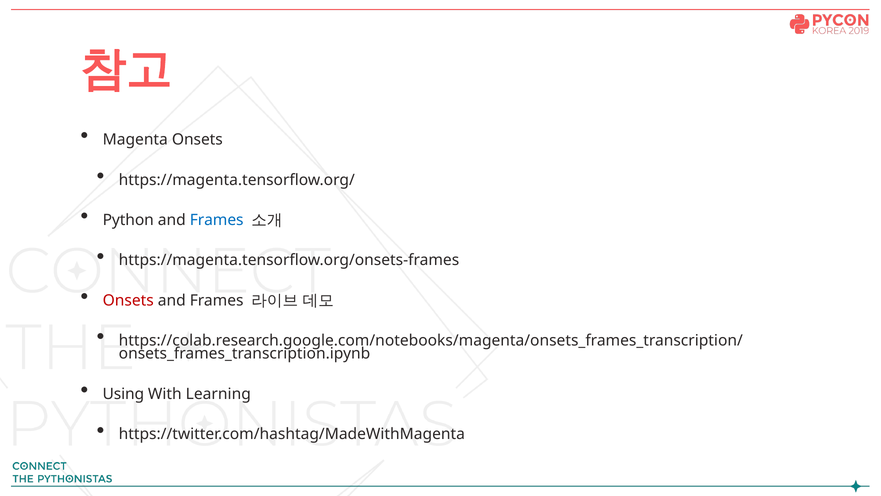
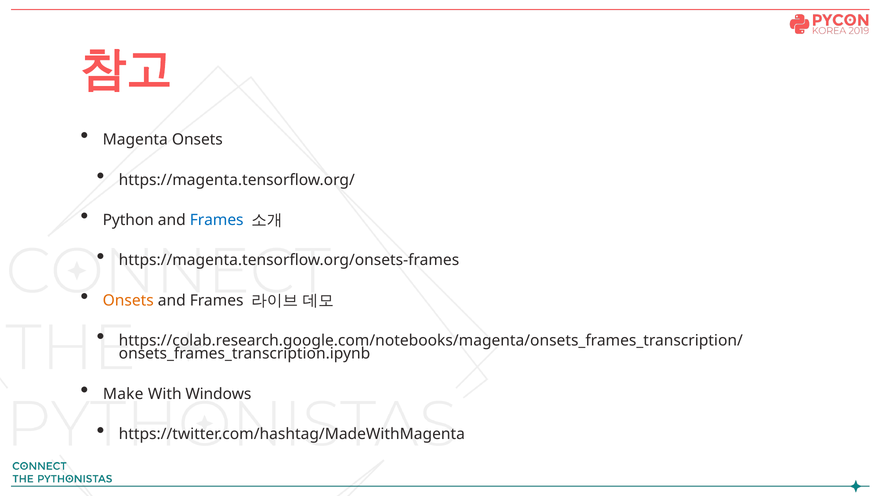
Onsets at (128, 300) colour: red -> orange
Using: Using -> Make
Learning: Learning -> Windows
